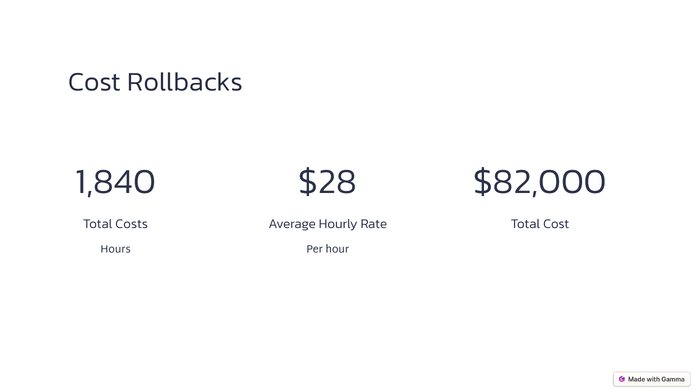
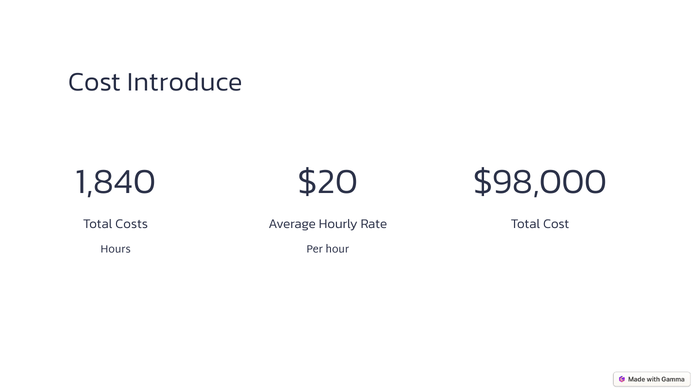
Rollbacks: Rollbacks -> Introduce
$28: $28 -> $20
$82,000: $82,000 -> $98,000
